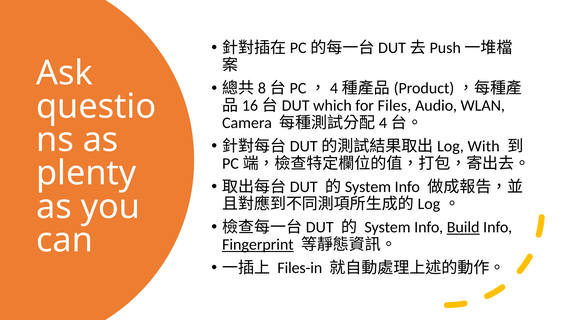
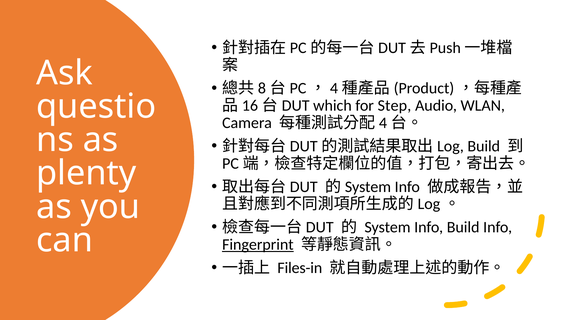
Files: Files -> Step
With at (484, 146): With -> Build
Build at (463, 227) underline: present -> none
